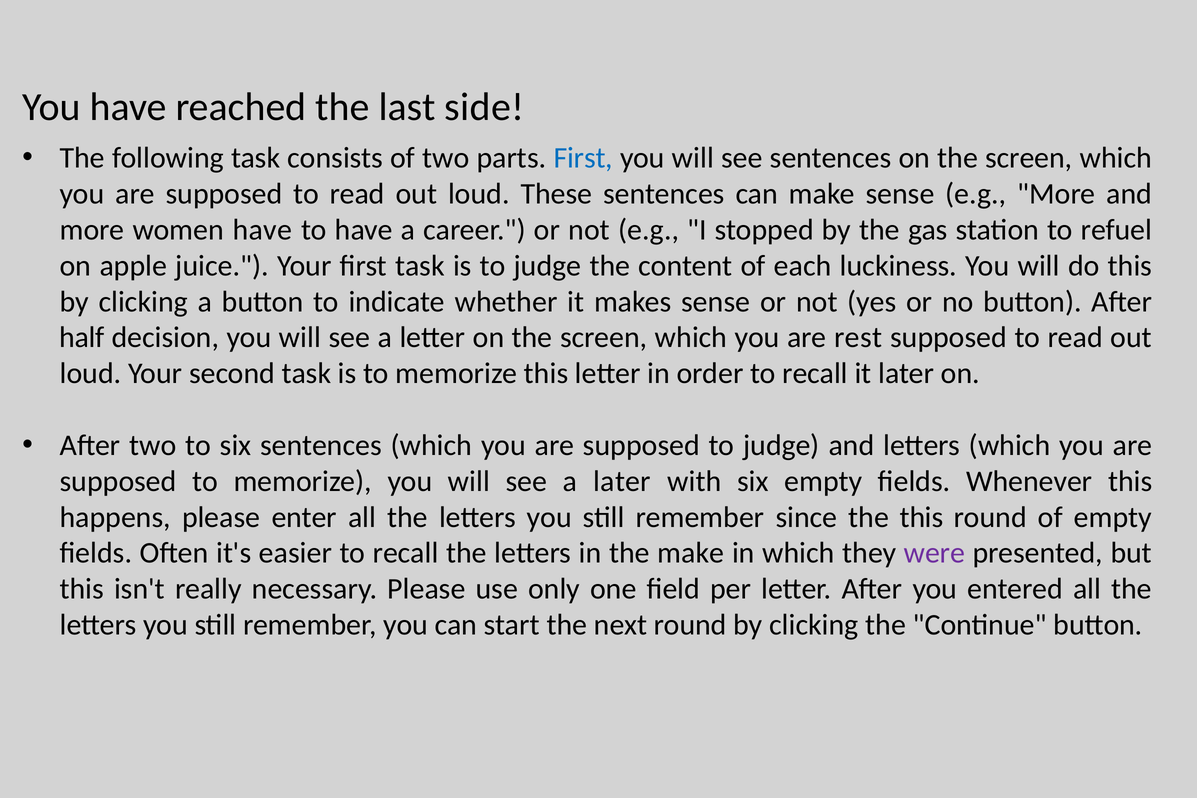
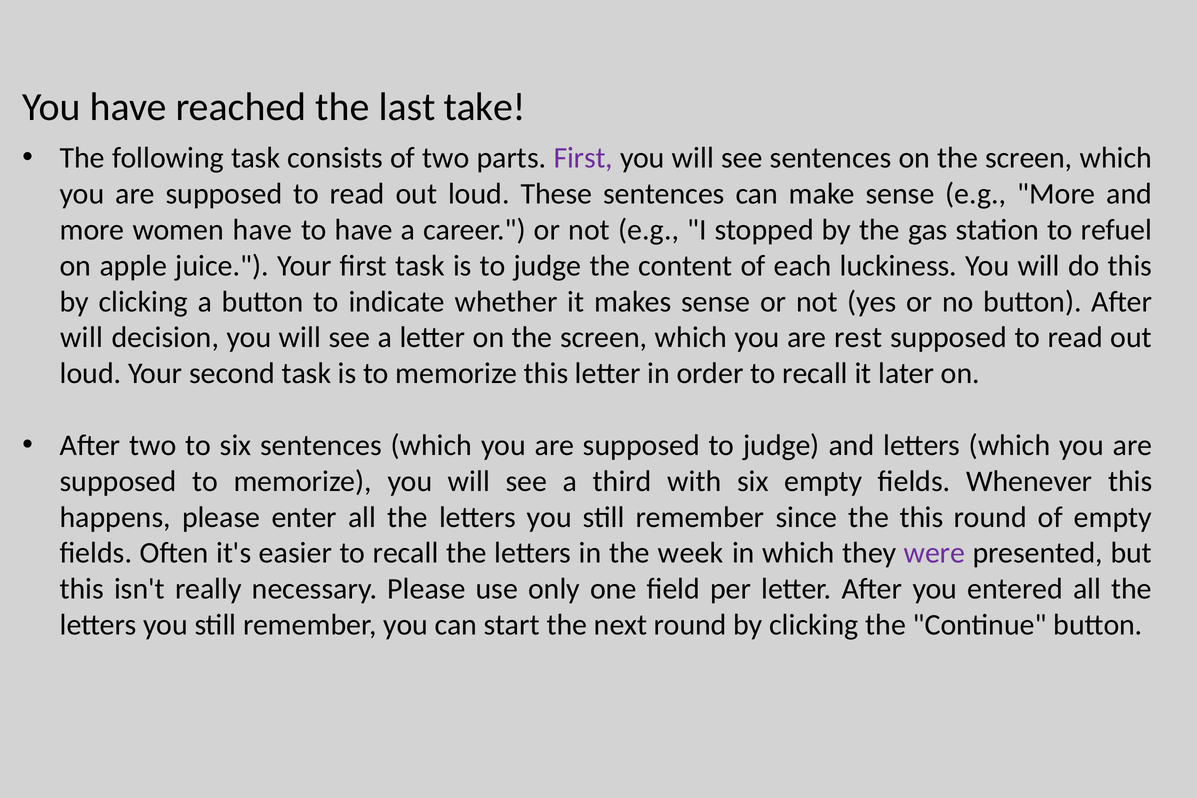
side: side -> take
First at (583, 158) colour: blue -> purple
half at (82, 338): half -> will
a later: later -> third
the make: make -> week
